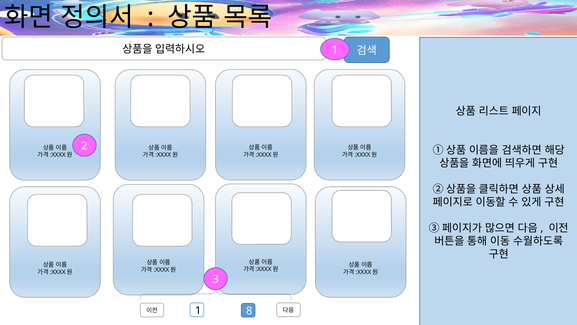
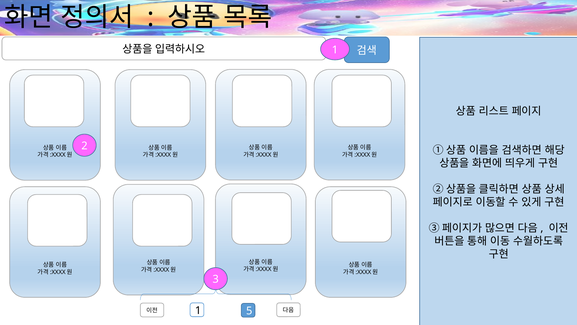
8: 8 -> 5
